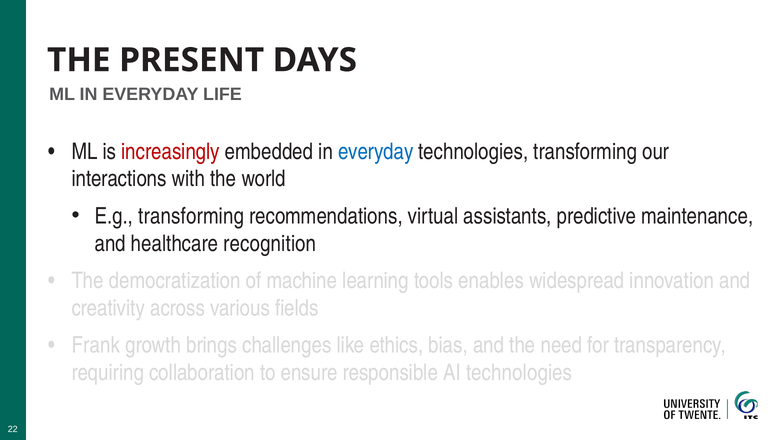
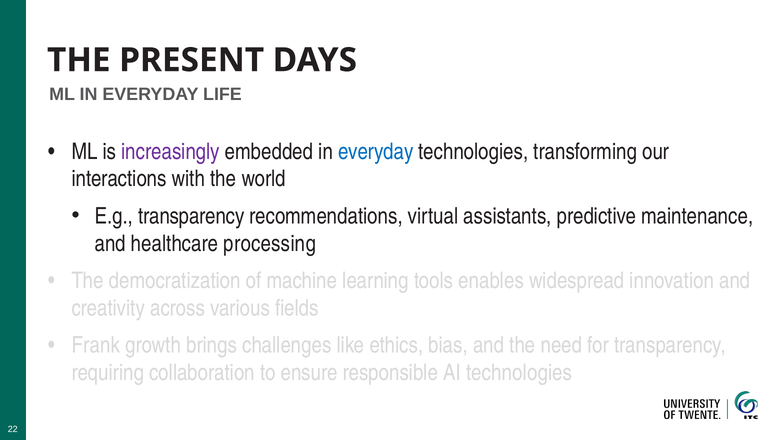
increasingly colour: red -> purple
E.g transforming: transforming -> transparency
recognition: recognition -> processing
